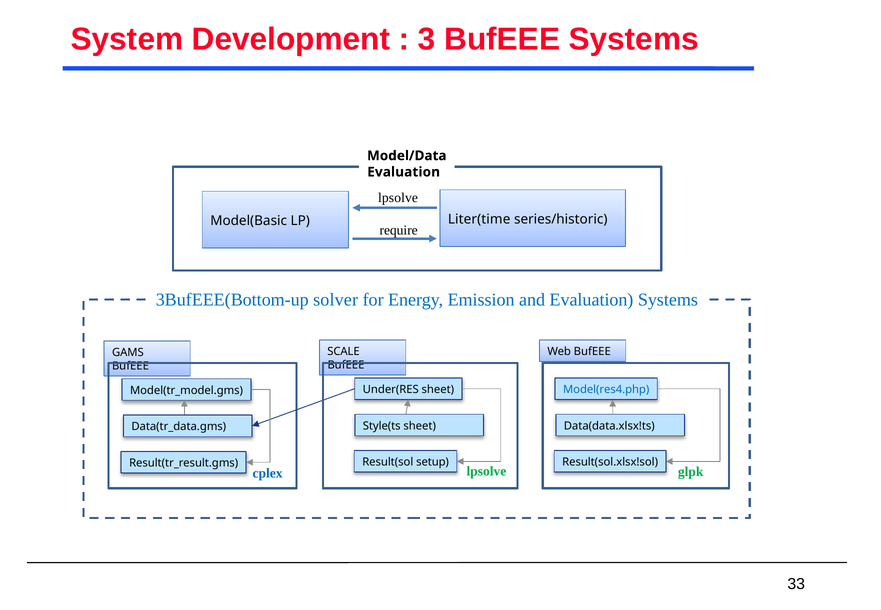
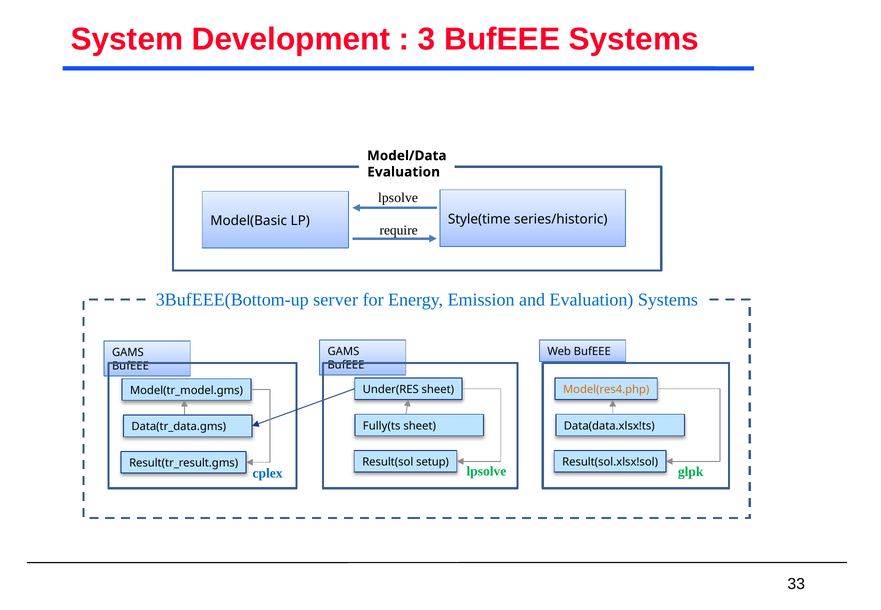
Liter(time: Liter(time -> Style(time
solver: solver -> server
SCALE at (344, 351): SCALE -> GAMS
Model(res4.php colour: blue -> orange
Style(ts: Style(ts -> Fully(ts
